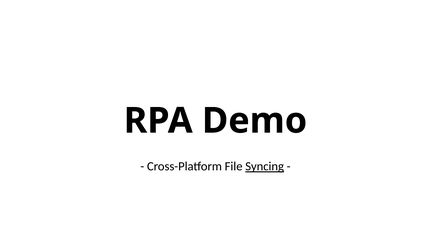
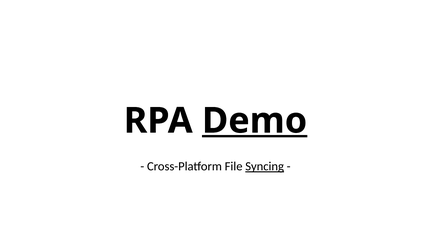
Demo underline: none -> present
